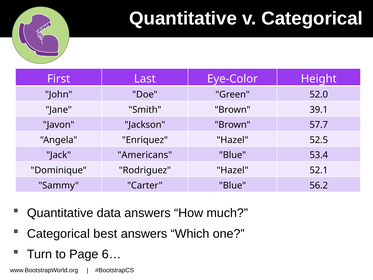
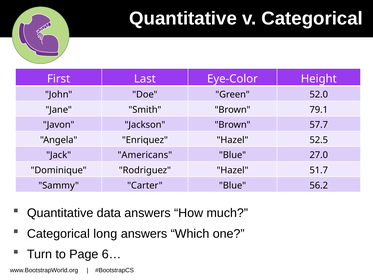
39.1: 39.1 -> 79.1
53.4: 53.4 -> 27.0
52.1: 52.1 -> 51.7
best: best -> long
